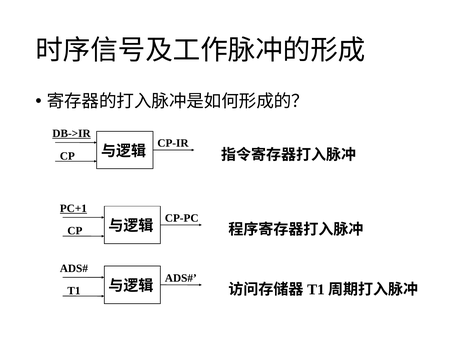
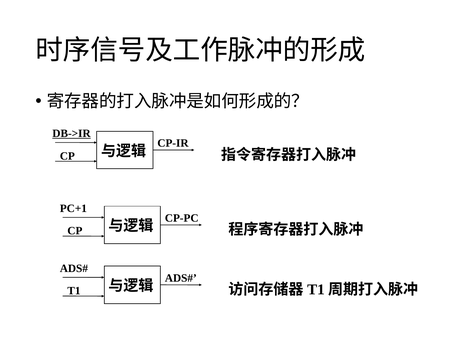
PC+1 underline: present -> none
